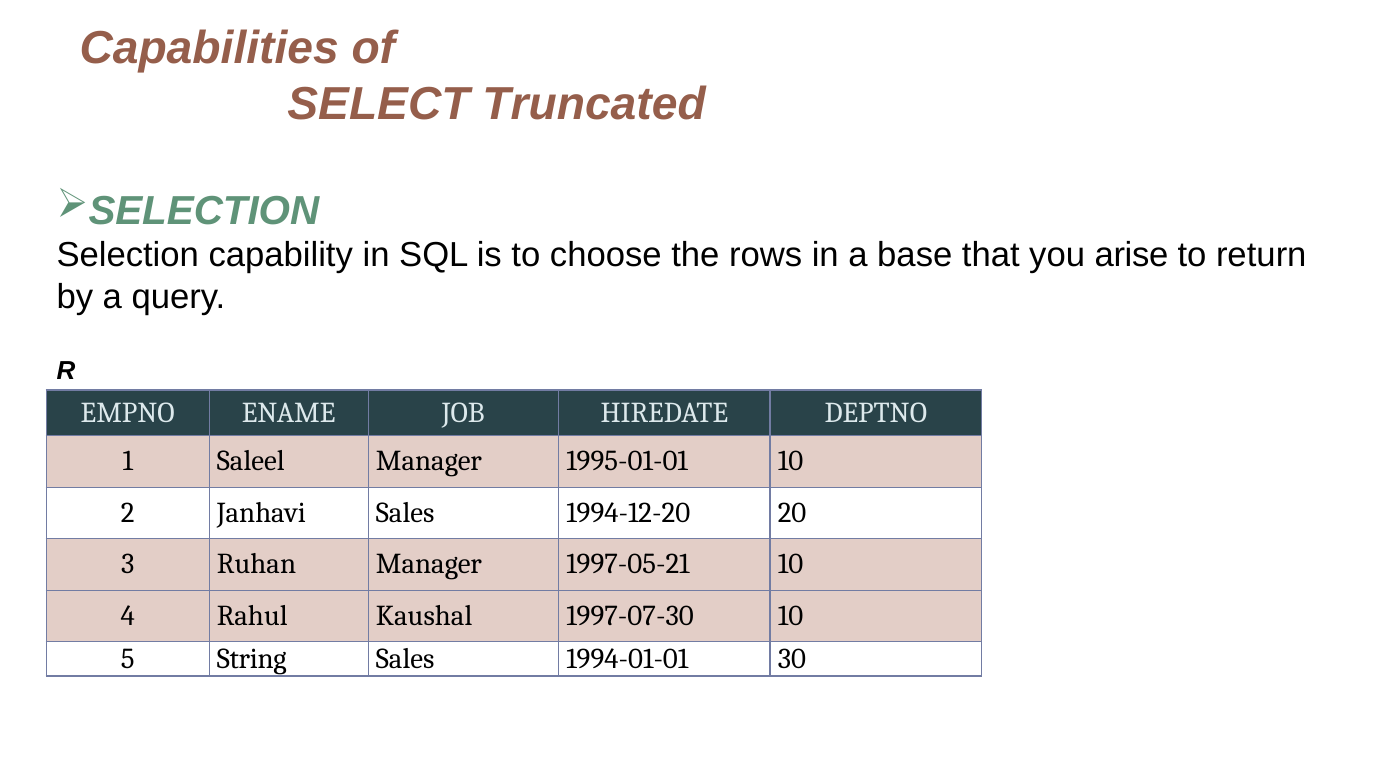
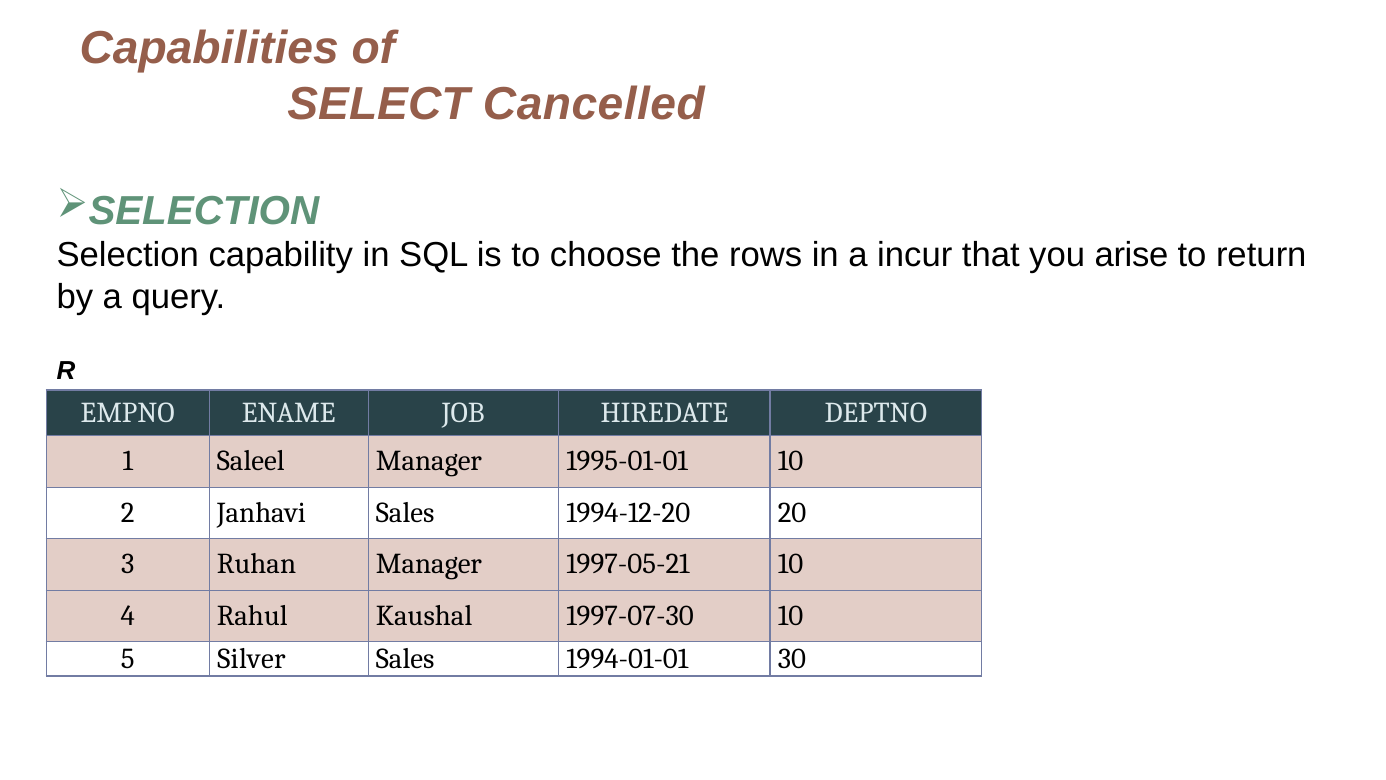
Truncated: Truncated -> Cancelled
base: base -> incur
String: String -> Silver
